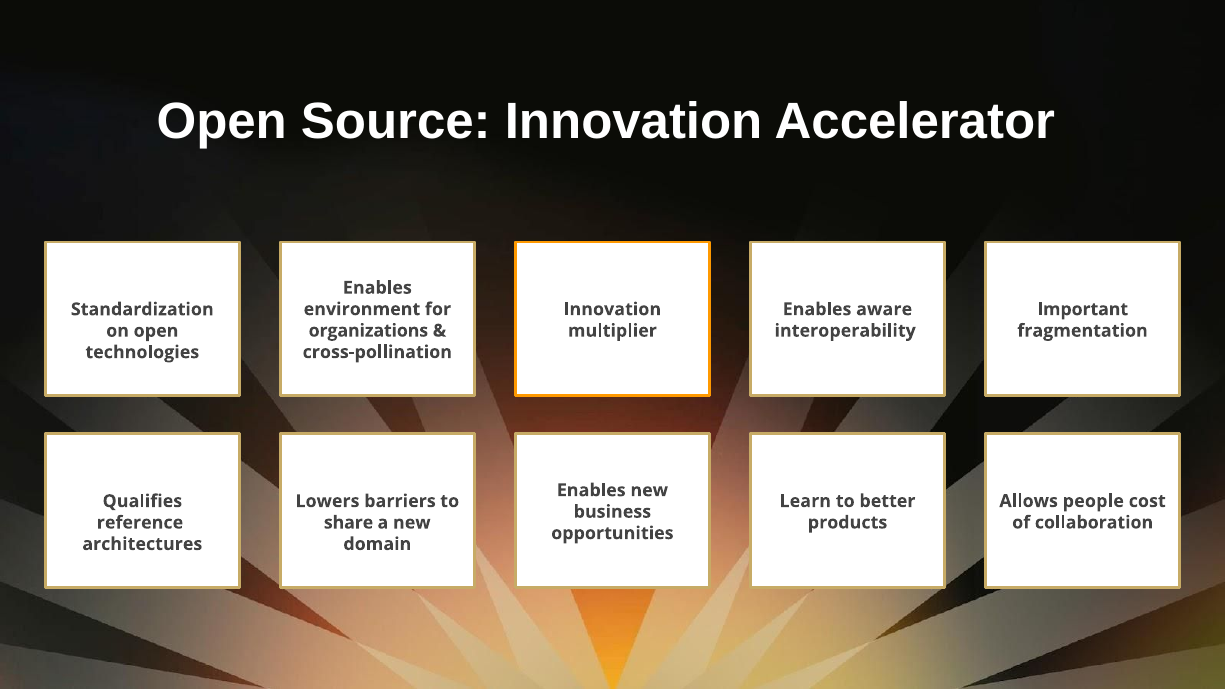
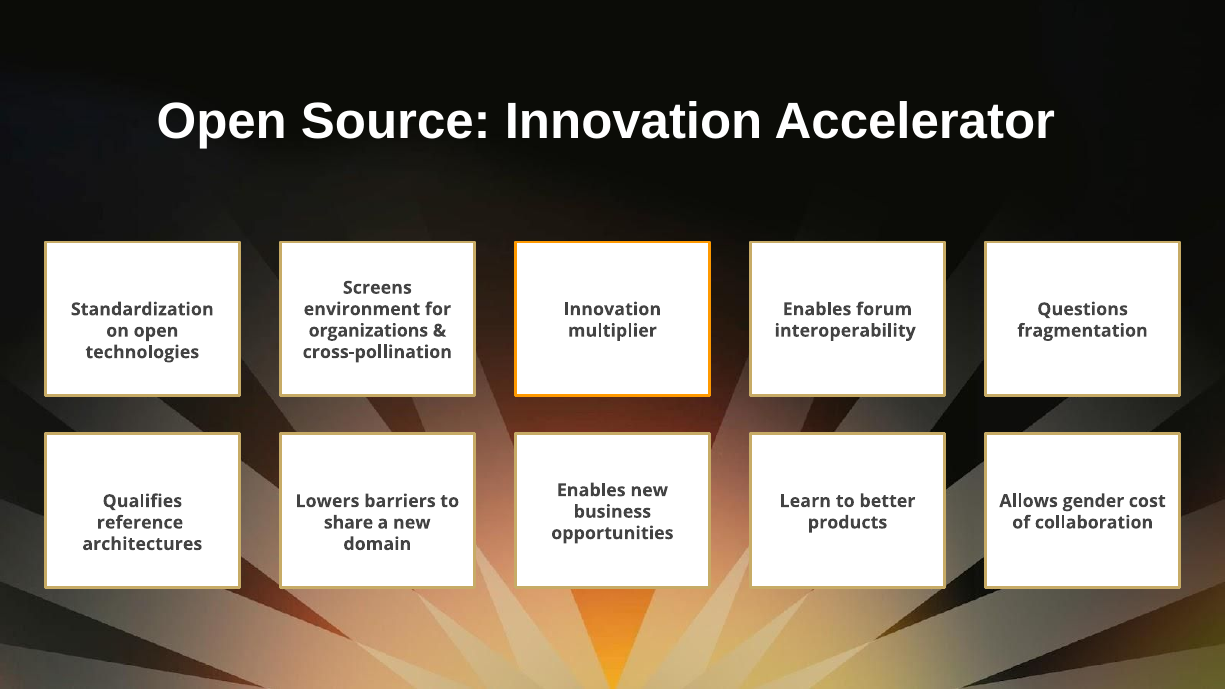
Enables at (377, 288): Enables -> Screens
aware: aware -> forum
Important: Important -> Questions
people: people -> gender
